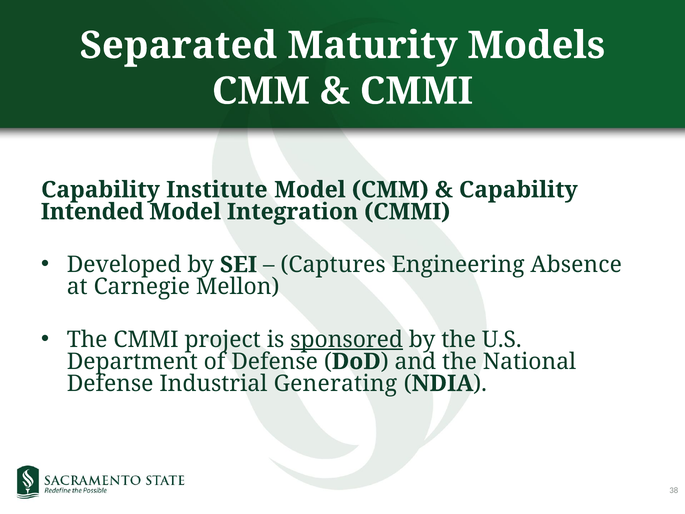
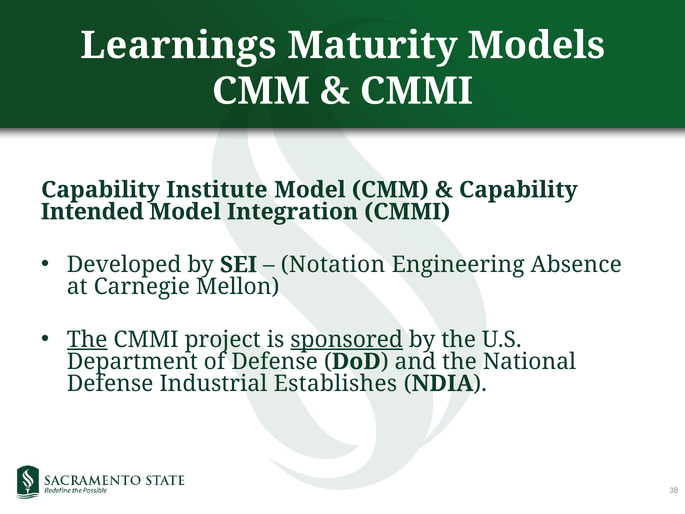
Separated: Separated -> Learnings
Captures: Captures -> Notation
The at (87, 339) underline: none -> present
Generating: Generating -> Establishes
